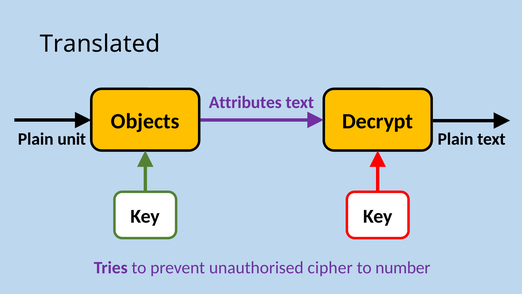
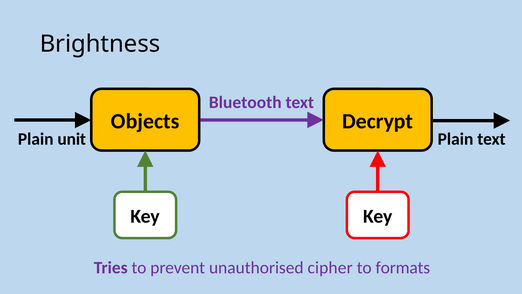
Translated: Translated -> Brightness
Attributes: Attributes -> Bluetooth
number: number -> formats
